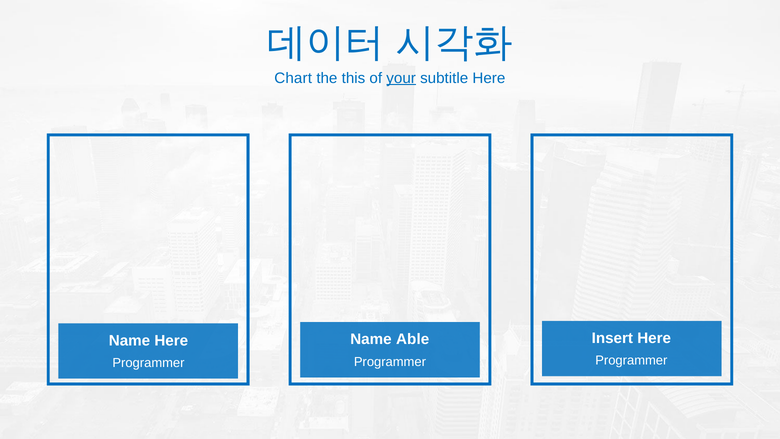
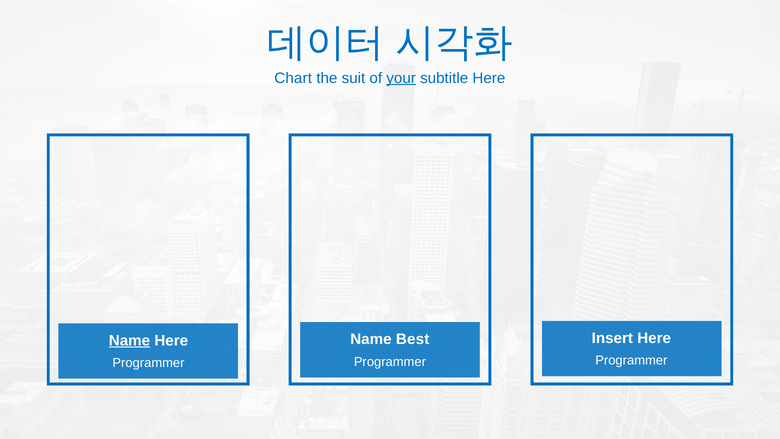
this: this -> suit
Able: Able -> Best
Name at (129, 340) underline: none -> present
